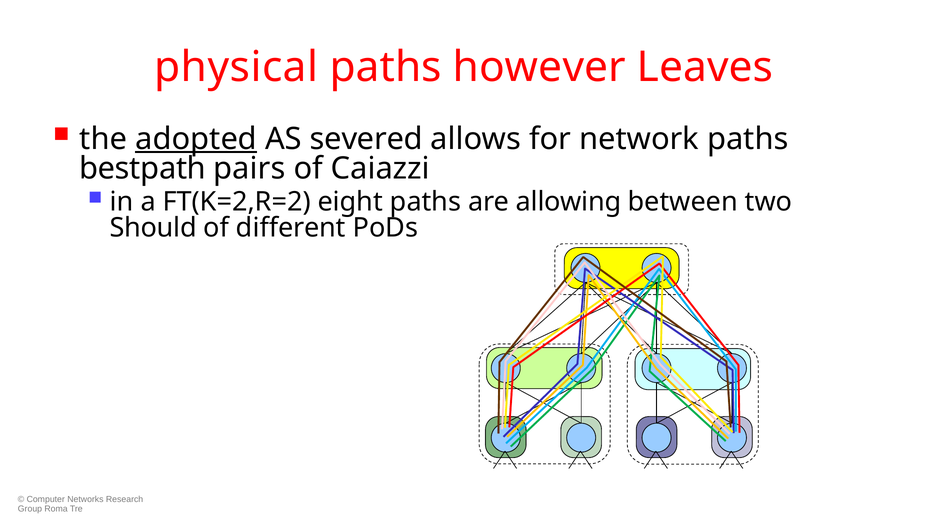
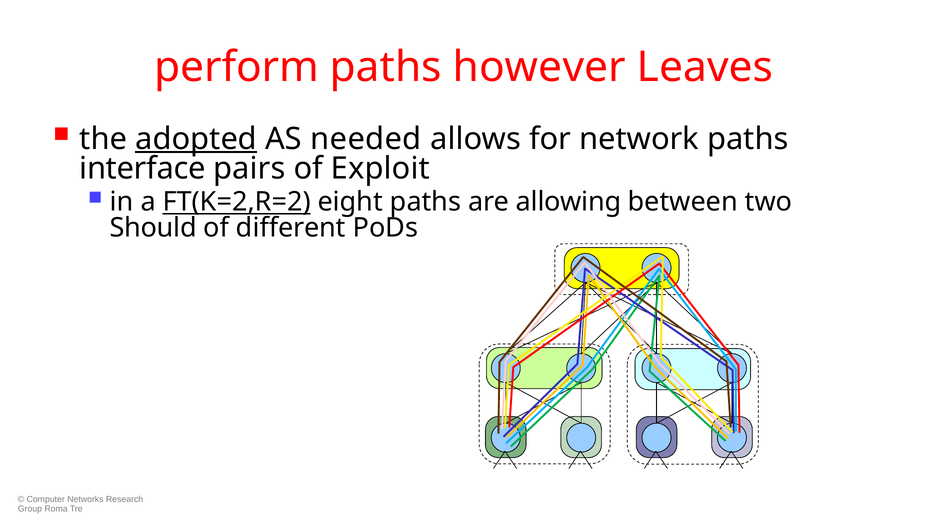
physical: physical -> perform
severed: severed -> needed
bestpath: bestpath -> interface
Caiazzi: Caiazzi -> Exploit
FT(K=2,R=2 underline: none -> present
